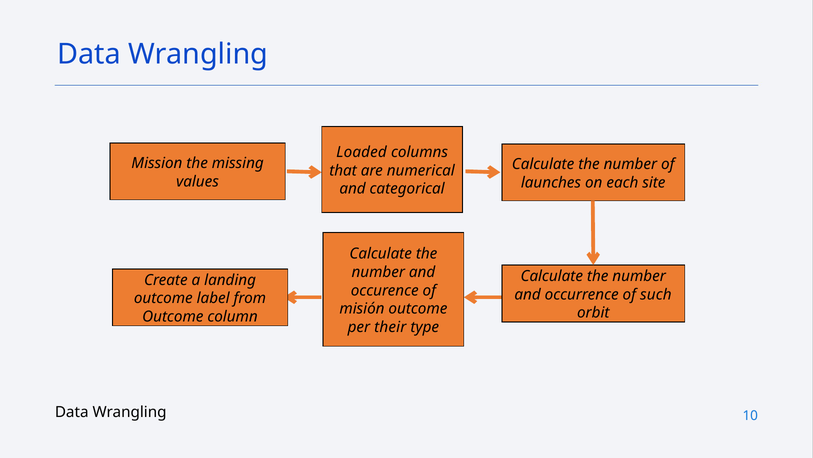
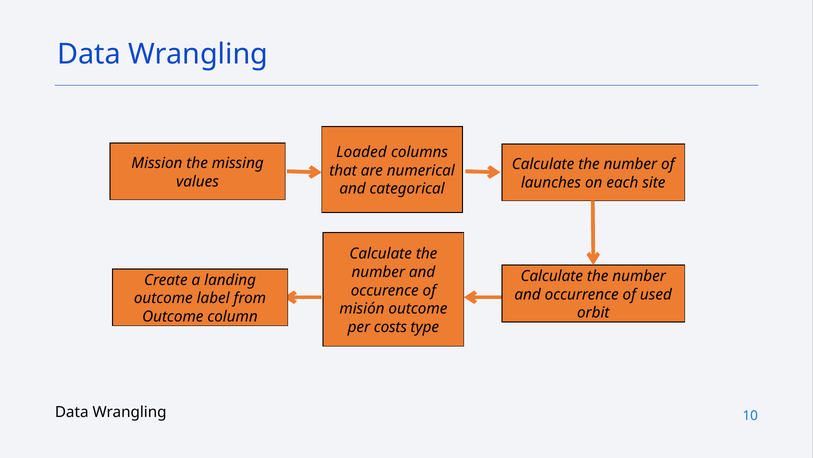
such: such -> used
their: their -> costs
